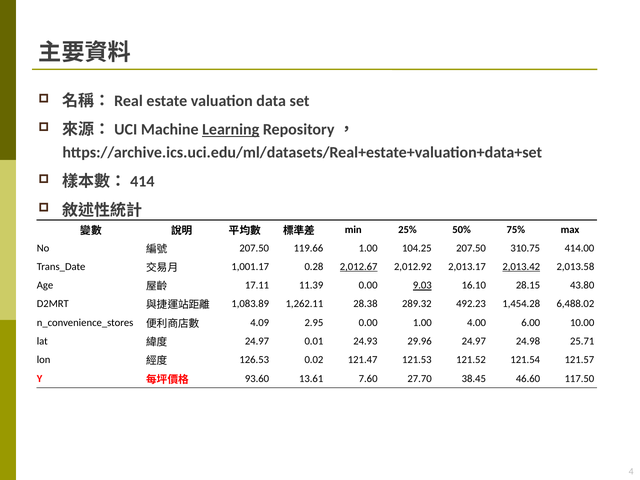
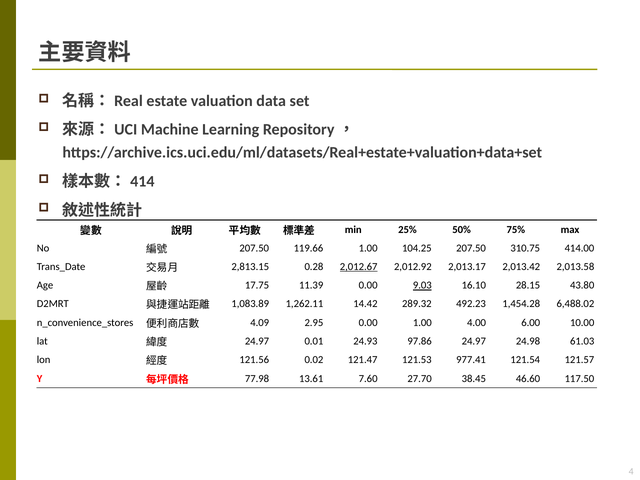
Learning underline: present -> none
1,001.17: 1,001.17 -> 2,813.15
2,013.42 underline: present -> none
17.11: 17.11 -> 17.75
28.38: 28.38 -> 14.42
29.96: 29.96 -> 97.86
25.71: 25.71 -> 61.03
126.53: 126.53 -> 121.56
121.52: 121.52 -> 977.41
93.60: 93.60 -> 77.98
